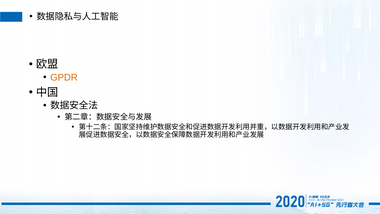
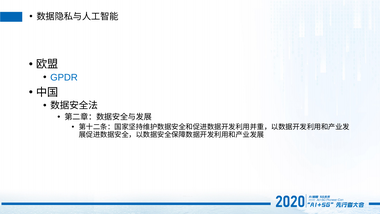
GPDR colour: orange -> blue
